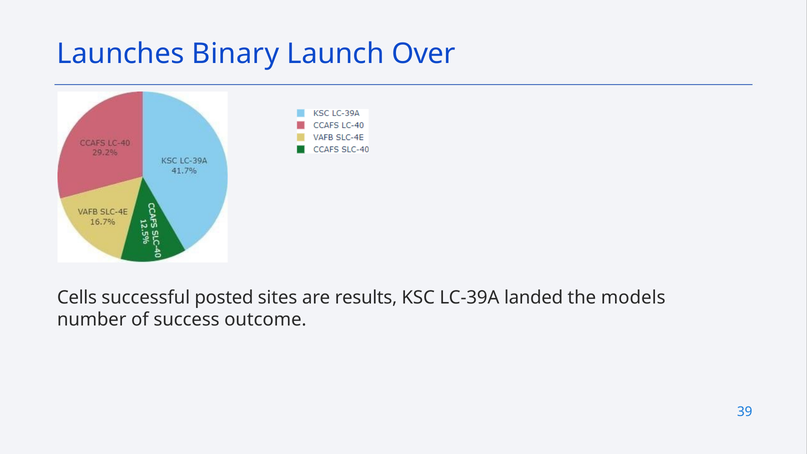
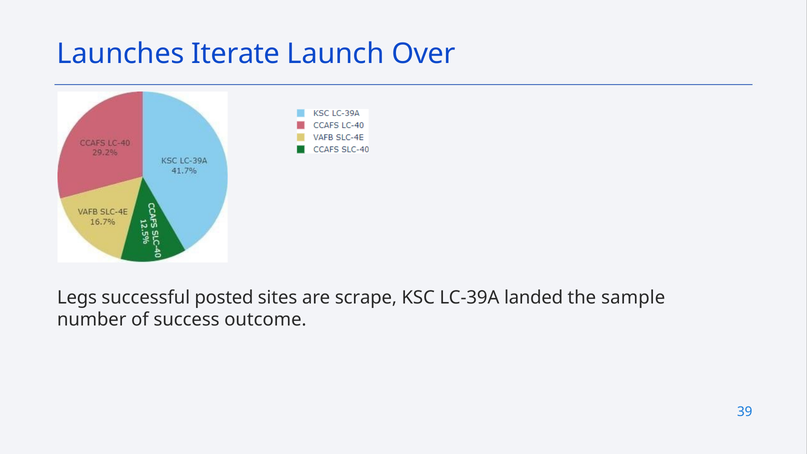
Binary: Binary -> Iterate
Cells: Cells -> Legs
results: results -> scrape
models: models -> sample
